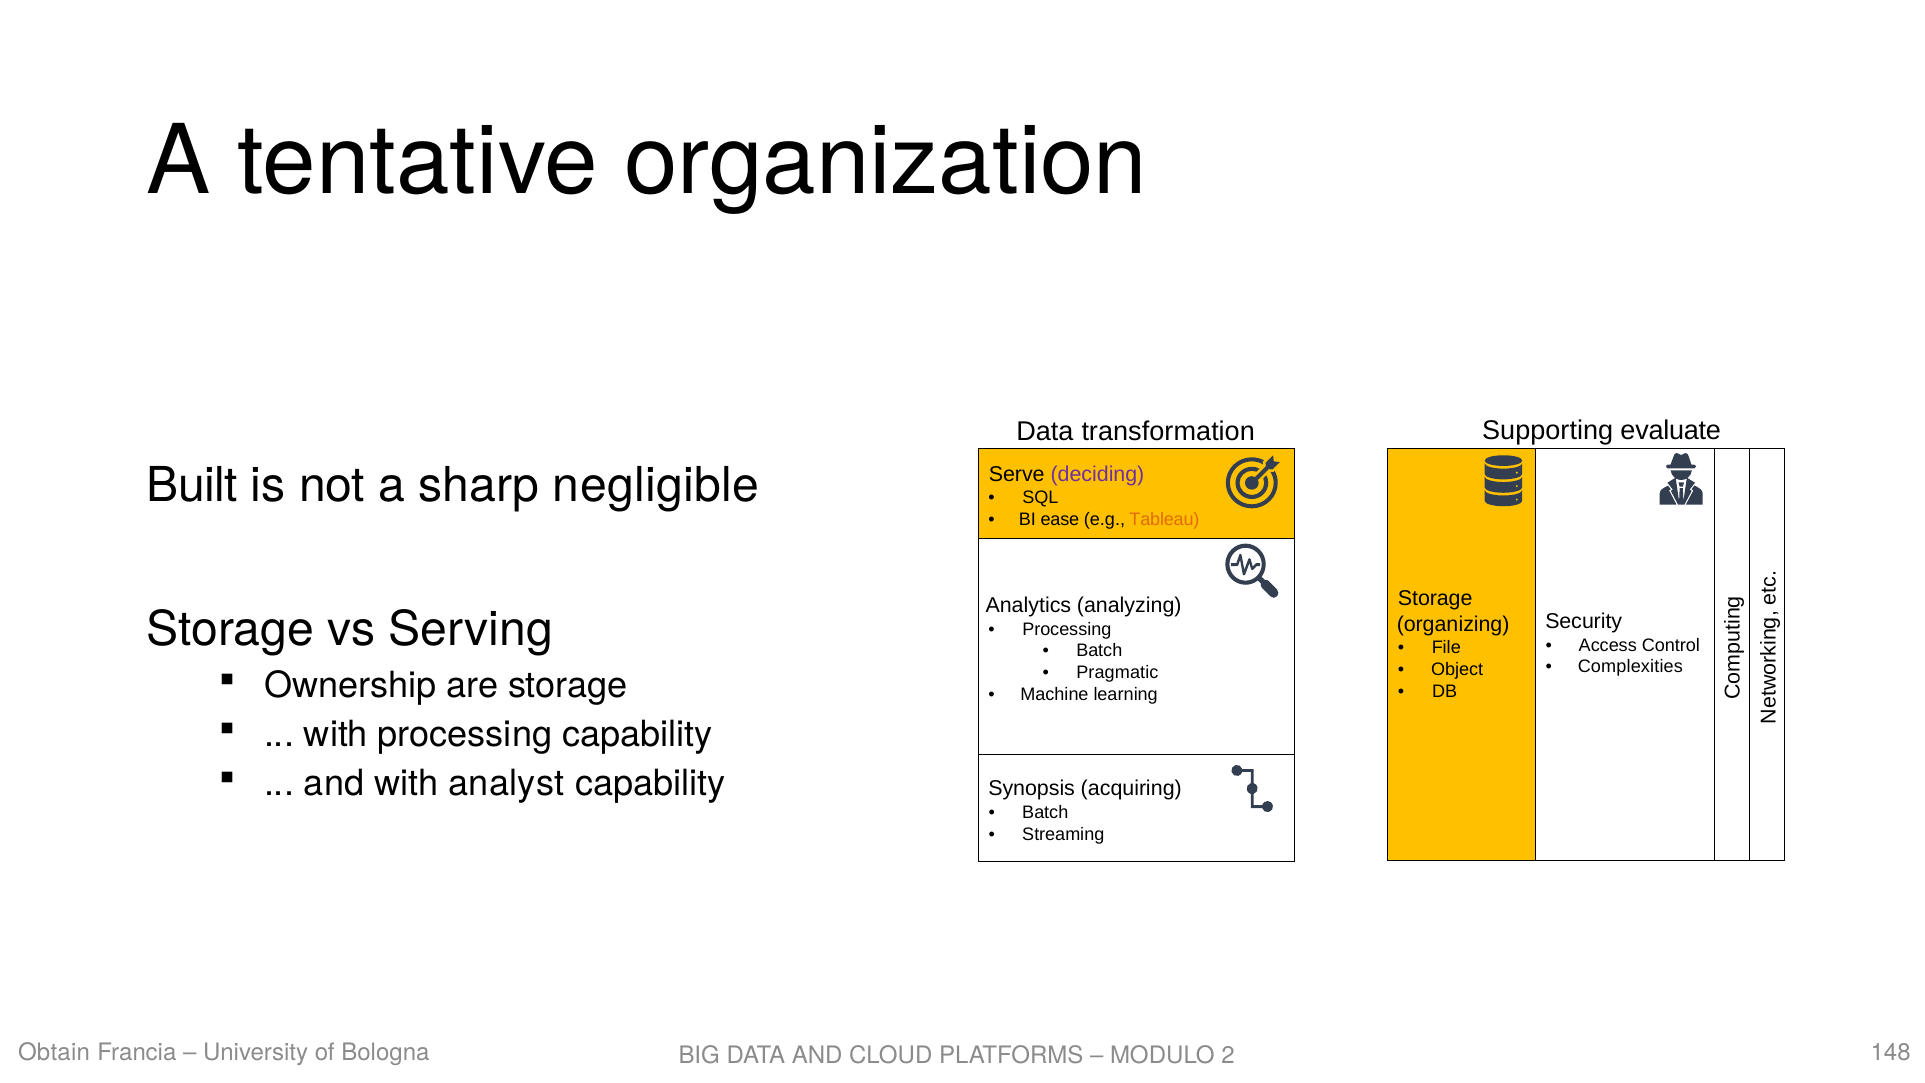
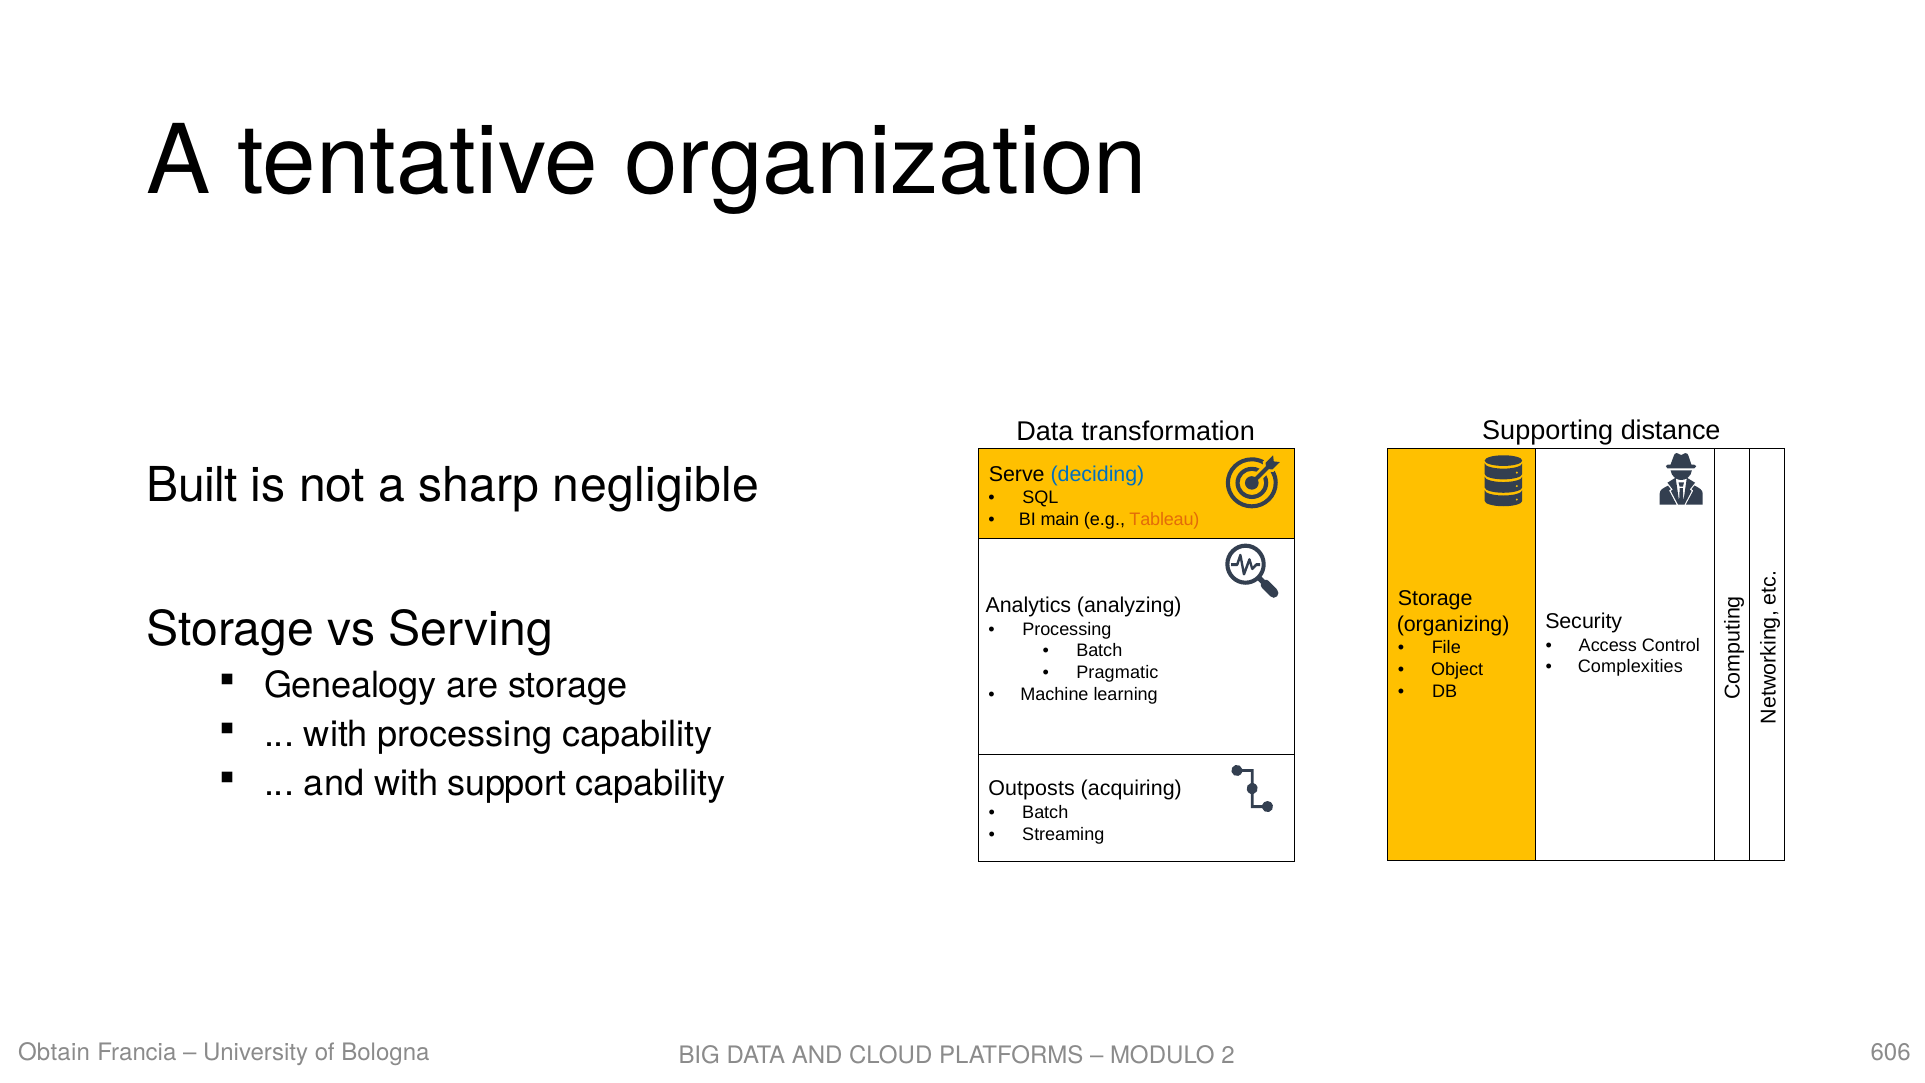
evaluate: evaluate -> distance
deciding colour: purple -> blue
ease: ease -> main
Ownership: Ownership -> Genealogy
analyst: analyst -> support
Synopsis: Synopsis -> Outposts
148: 148 -> 606
